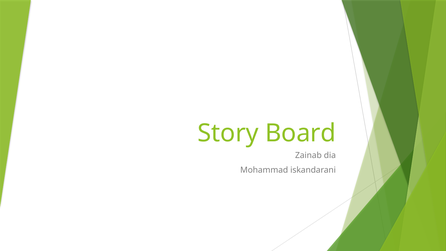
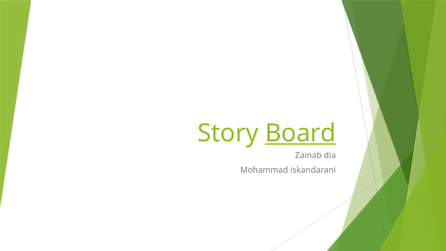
Board underline: none -> present
